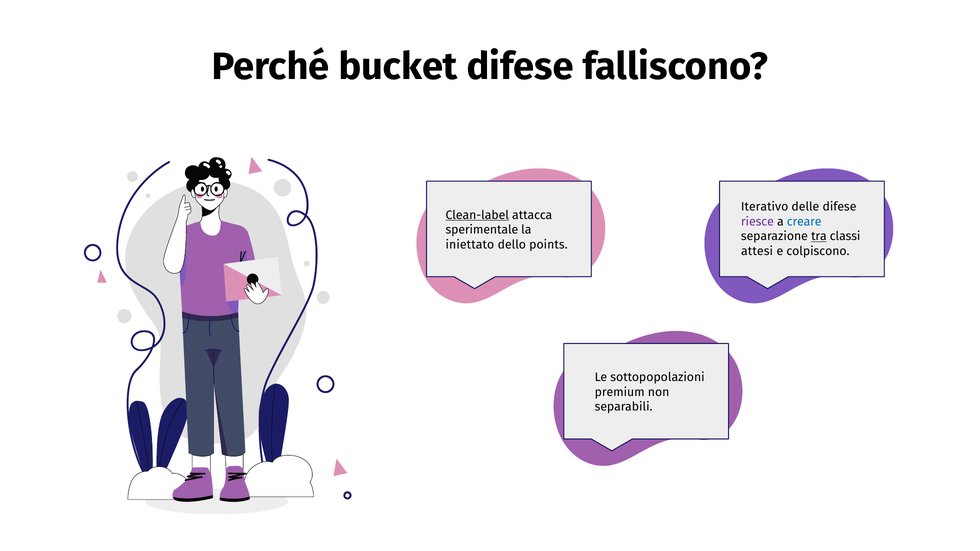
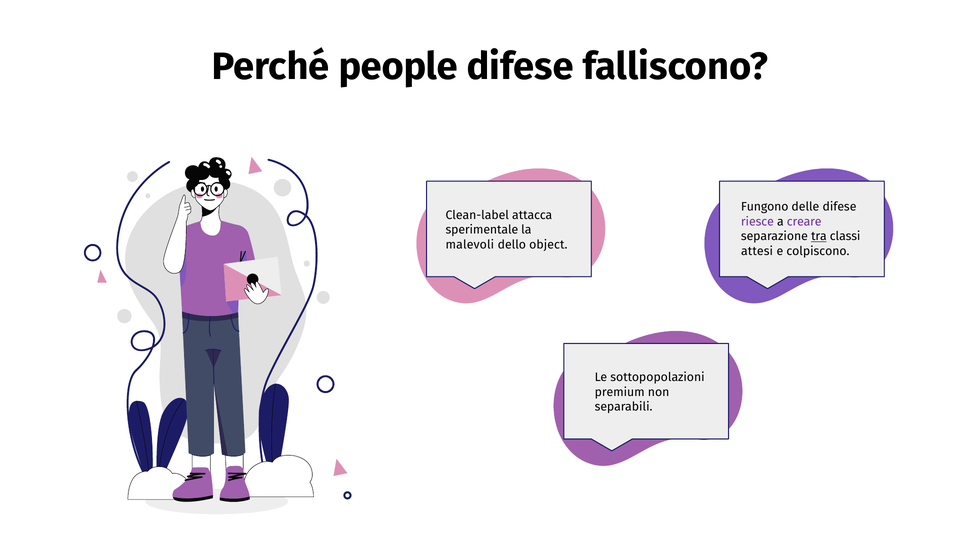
bucket: bucket -> people
Iterativo: Iterativo -> Fungono
Clean-label underline: present -> none
creare colour: blue -> purple
iniettato: iniettato -> malevoli
points: points -> object
